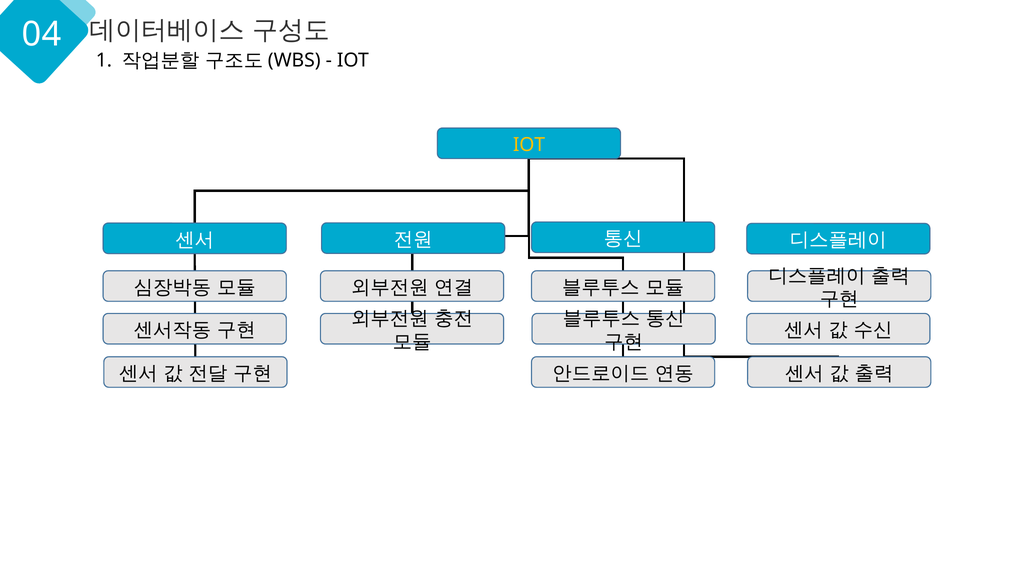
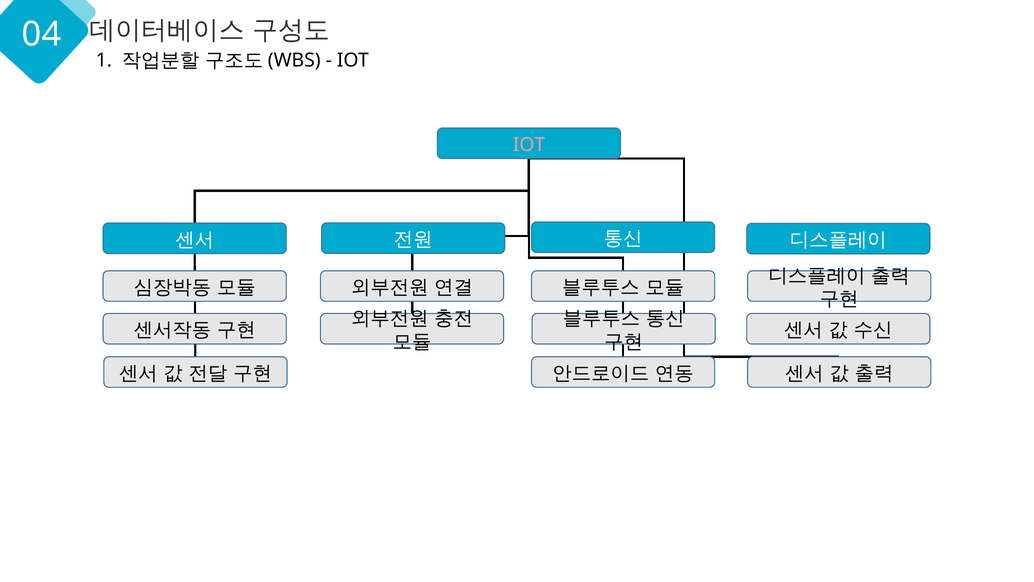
IOT at (529, 145) colour: yellow -> pink
